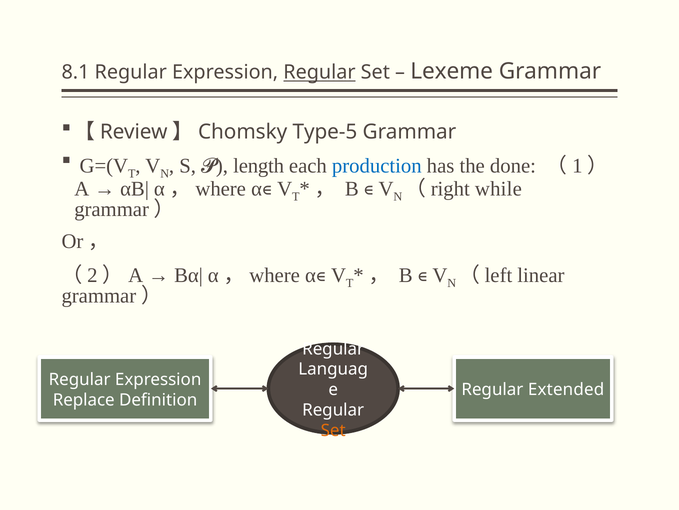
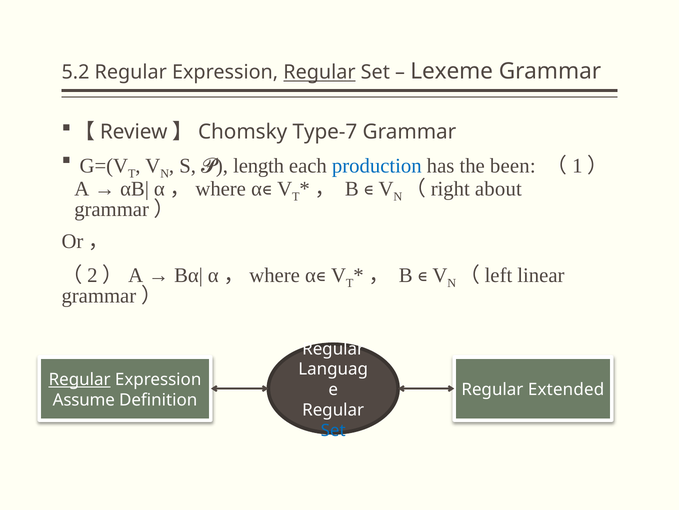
8.1: 8.1 -> 5.2
Type-5: Type-5 -> Type-7
done: done -> been
while: while -> about
Regular at (80, 379) underline: none -> present
Replace: Replace -> Assume
Set at (333, 430) colour: orange -> blue
